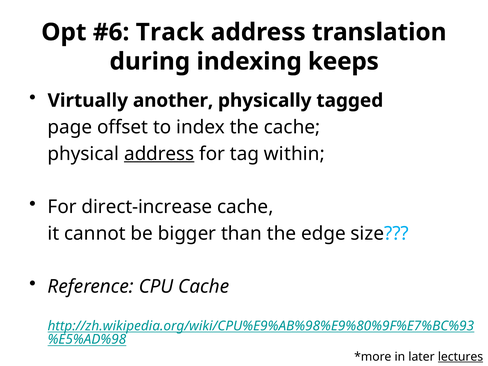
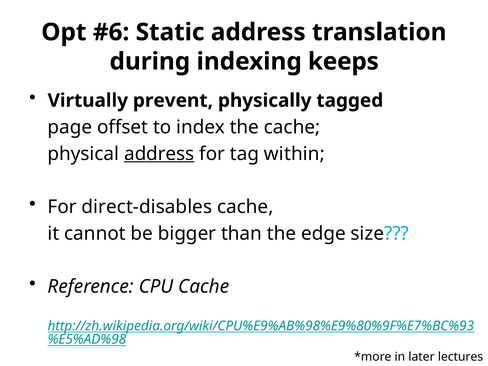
Track: Track -> Static
another: another -> prevent
direct-increase: direct-increase -> direct-disables
lectures underline: present -> none
